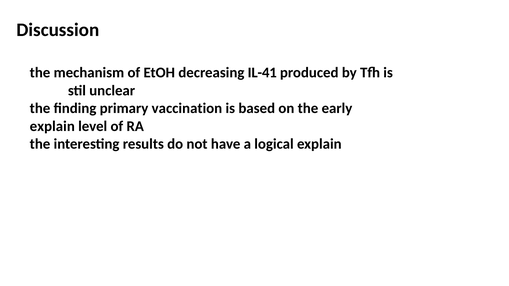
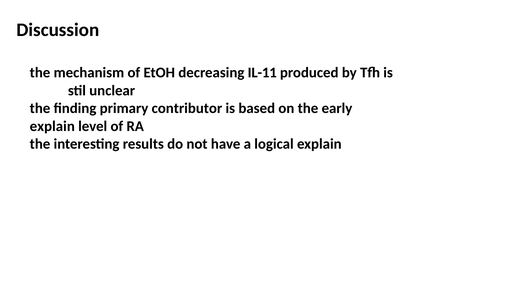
IL-41: IL-41 -> IL-11
vaccination: vaccination -> contributor
